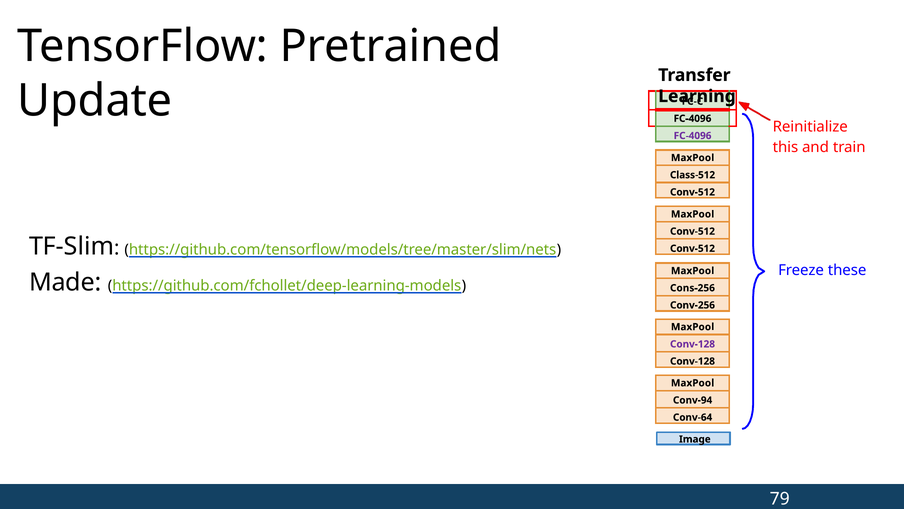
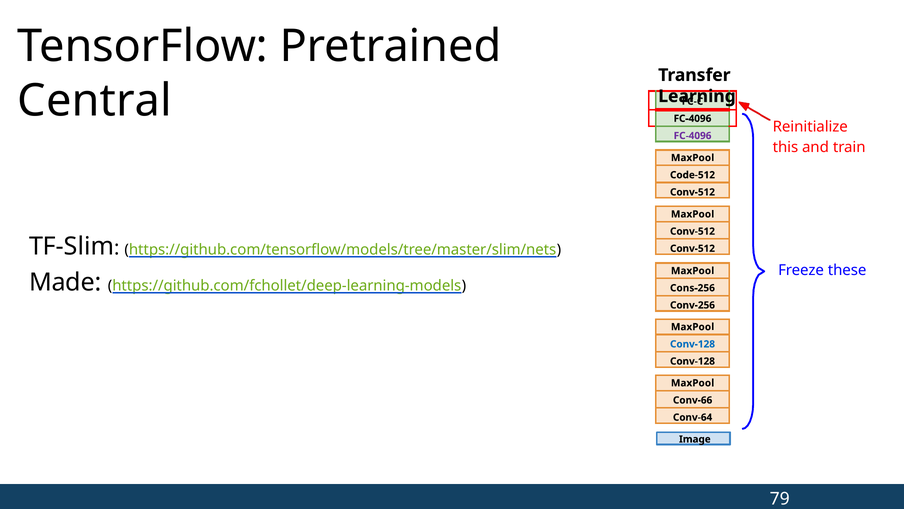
Update: Update -> Central
Class-512: Class-512 -> Code-512
Conv-128 at (693, 344) colour: purple -> blue
Conv-94: Conv-94 -> Conv-66
